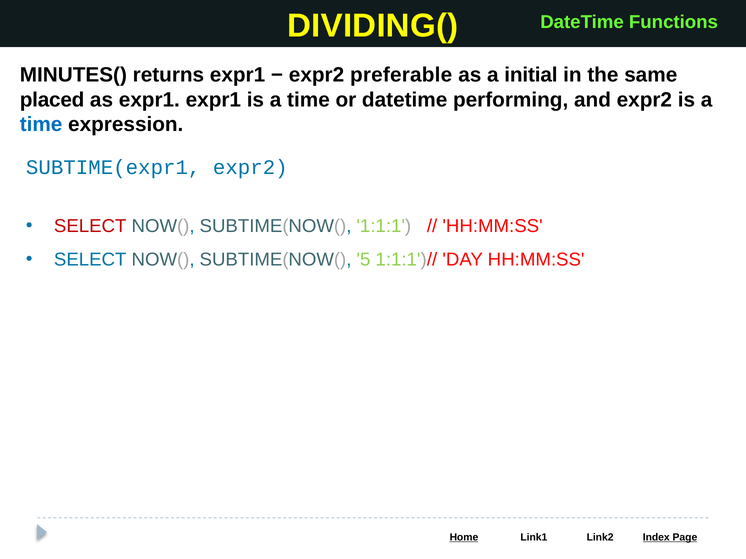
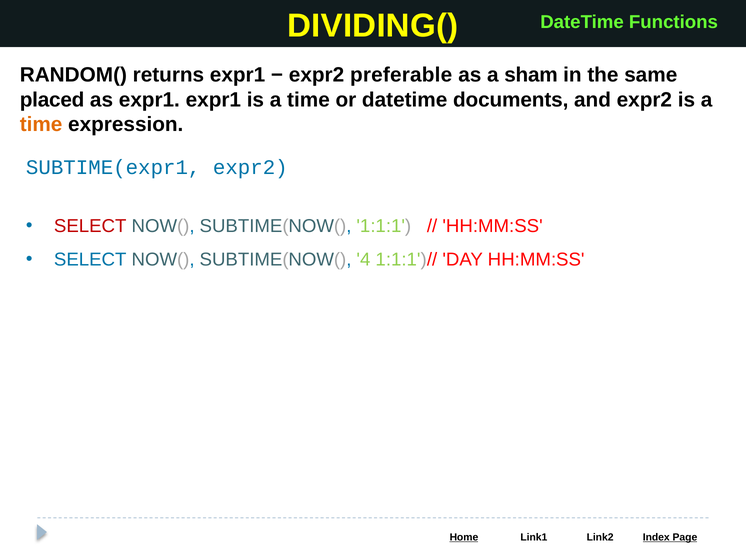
MINUTES(: MINUTES( -> RANDOM(
initial: initial -> sham
performing: performing -> documents
time at (41, 125) colour: blue -> orange
5: 5 -> 4
